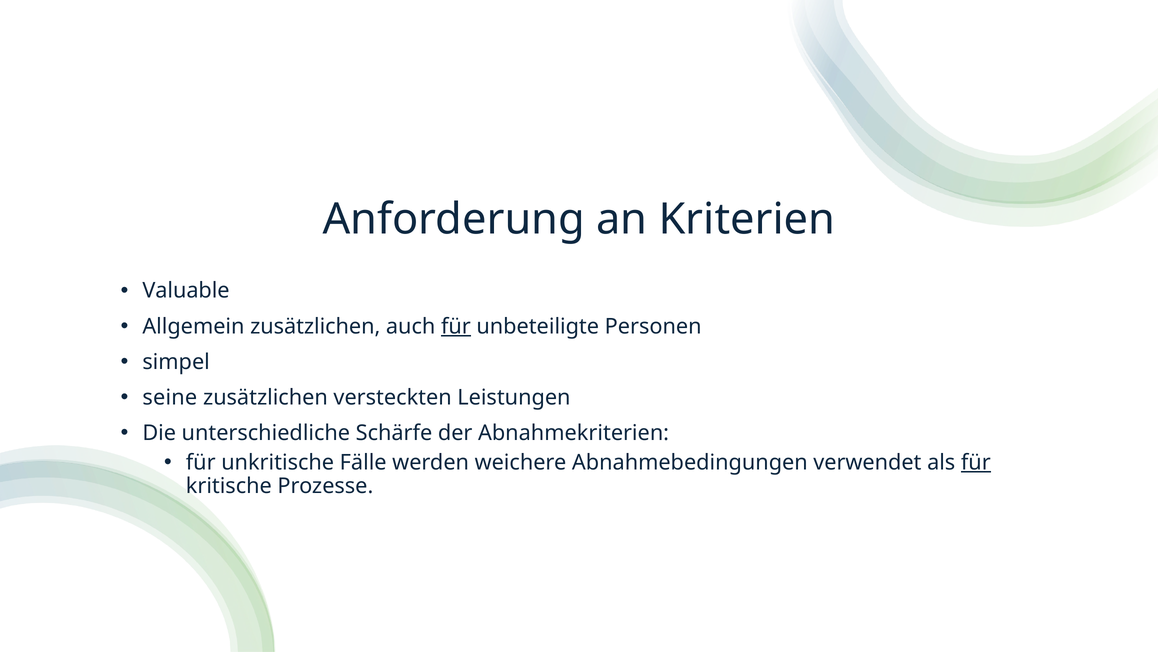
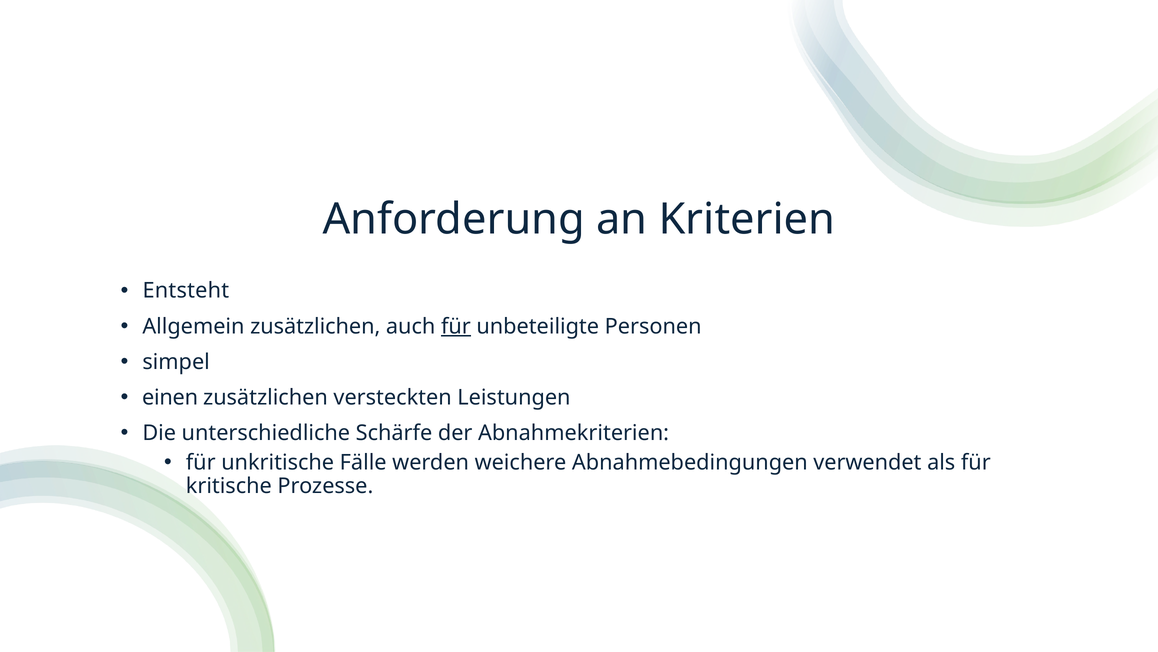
Valuable: Valuable -> Entsteht
seine: seine -> einen
für at (976, 462) underline: present -> none
